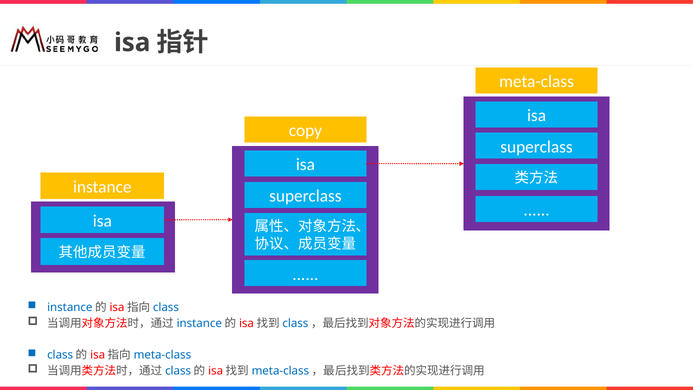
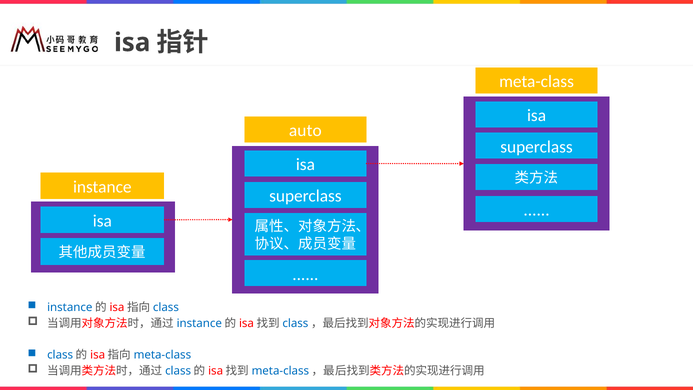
copy: copy -> auto
